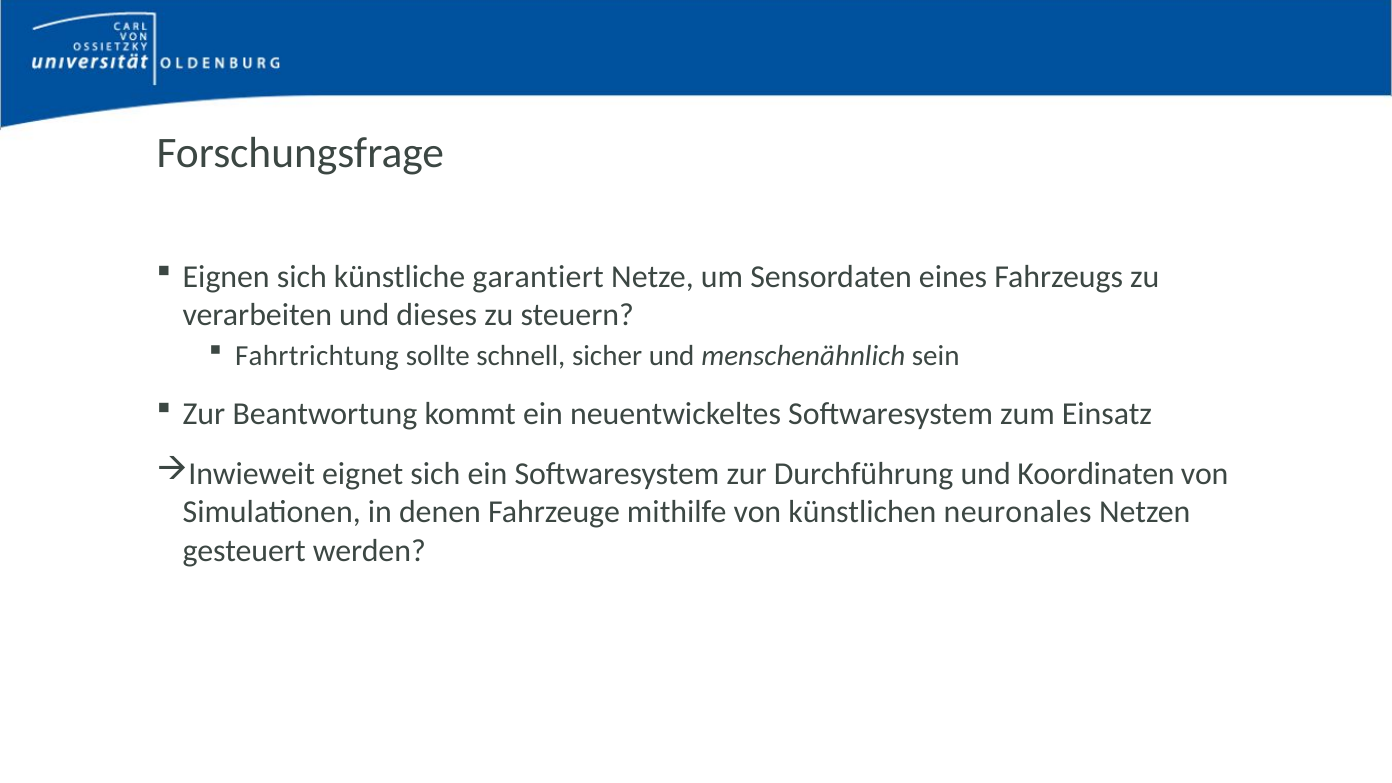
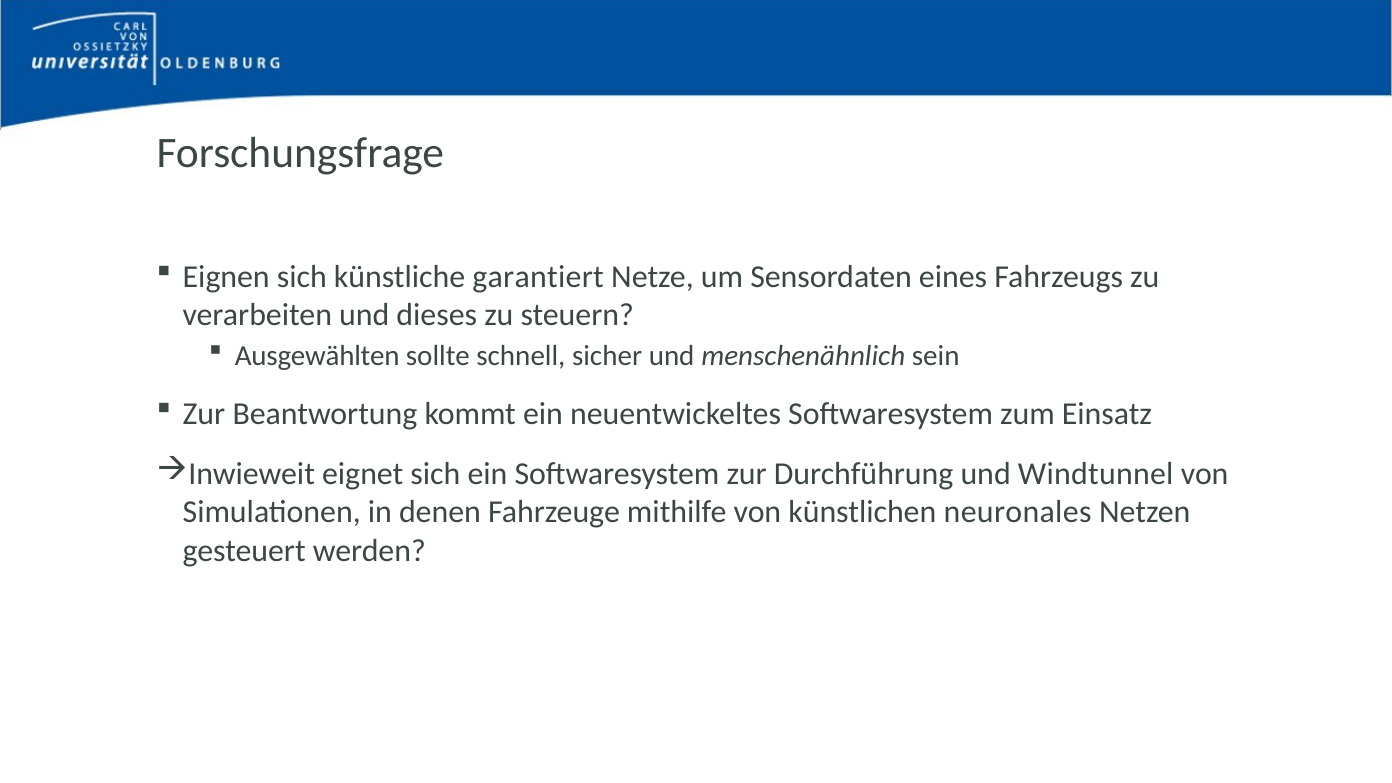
Fahrtrichtung: Fahrtrichtung -> Ausgewählten
Koordinaten: Koordinaten -> Windtunnel
